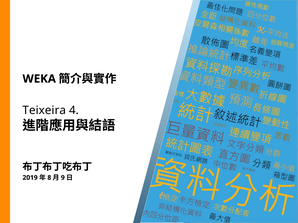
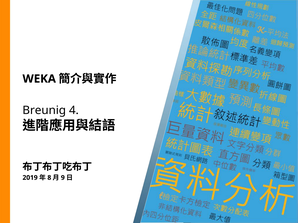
Teixeira: Teixeira -> Breunig
